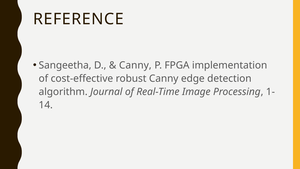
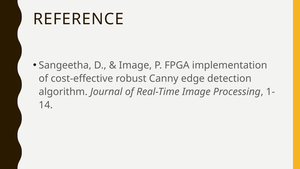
Canny at (135, 65): Canny -> Image
